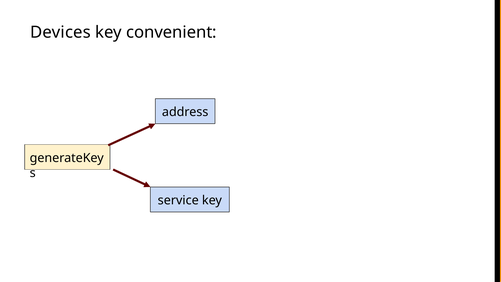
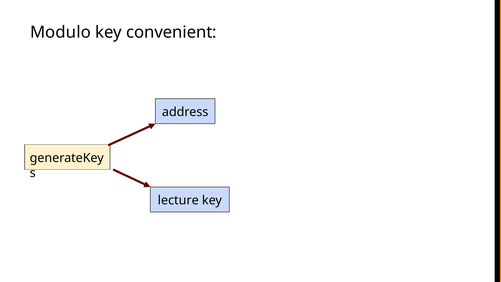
Devices: Devices -> Modulo
service: service -> lecture
